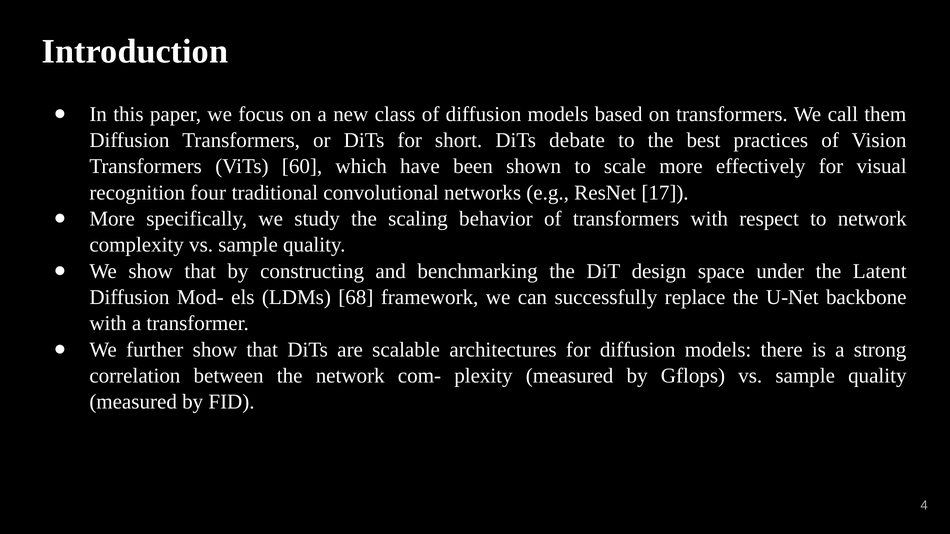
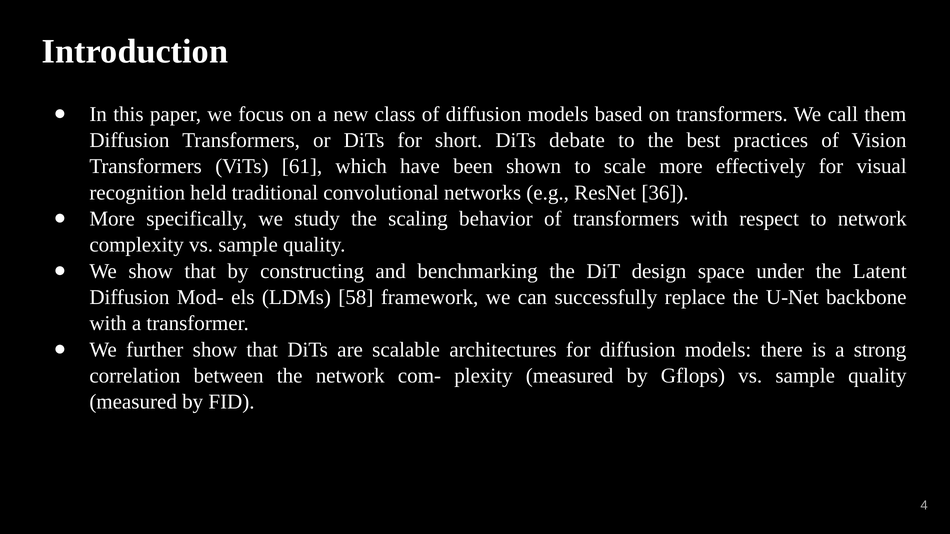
60: 60 -> 61
four: four -> held
17: 17 -> 36
68: 68 -> 58
